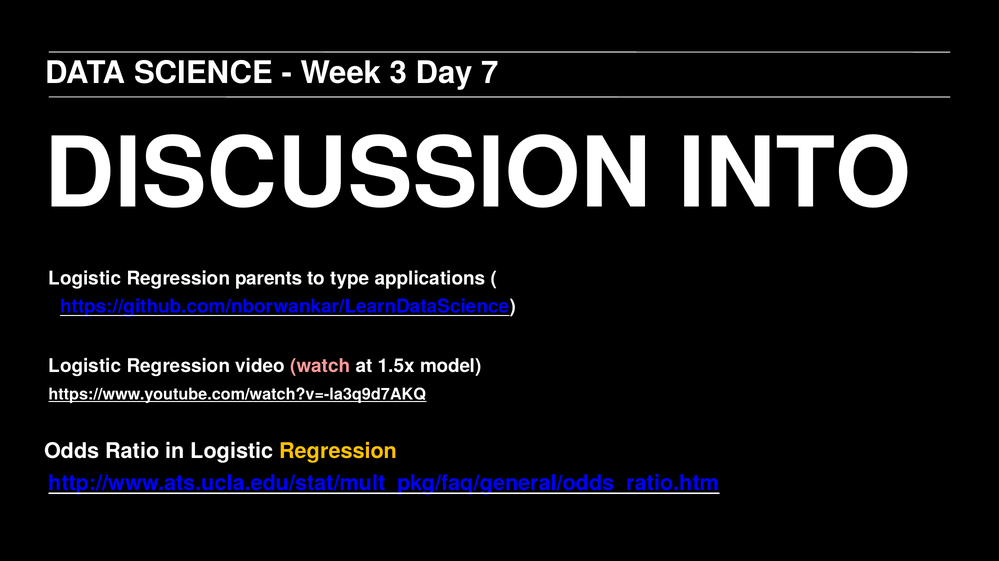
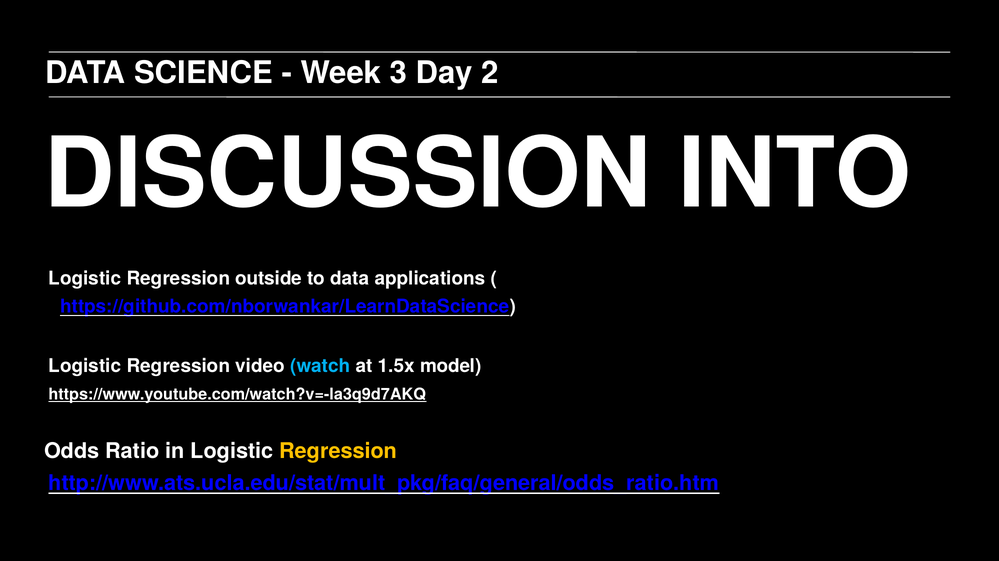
7: 7 -> 2
parents: parents -> outside
to type: type -> data
watch colour: pink -> light blue
